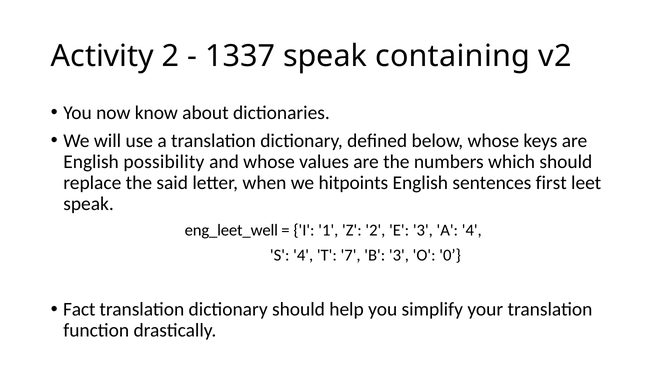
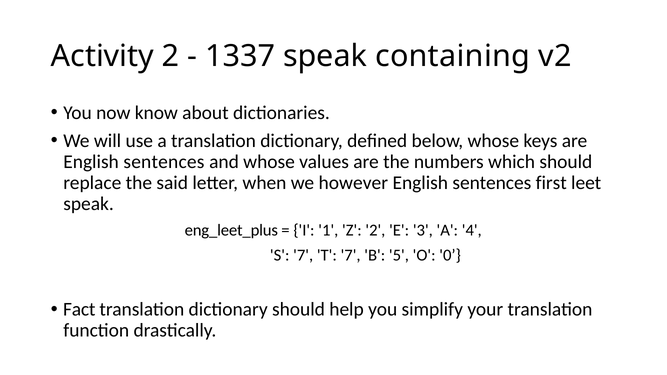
possibility at (164, 162): possibility -> sentences
hitpoints: hitpoints -> however
eng_leet_well: eng_leet_well -> eng_leet_plus
S 4: 4 -> 7
B 3: 3 -> 5
